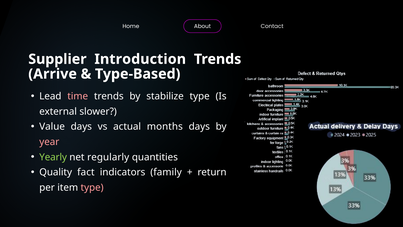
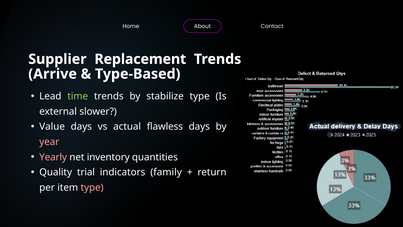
Introduction: Introduction -> Replacement
time colour: pink -> light green
months: months -> flawless
Yearly colour: light green -> pink
regularly: regularly -> inventory
fact: fact -> trial
